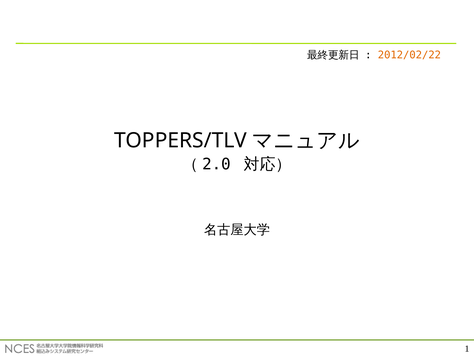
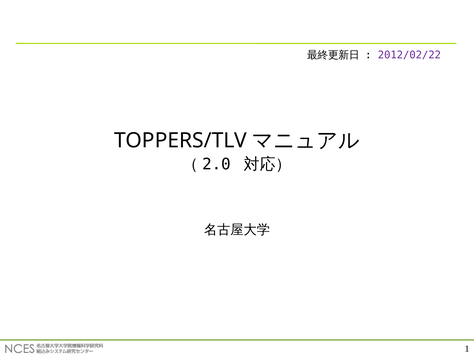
2012/02/22 colour: orange -> purple
